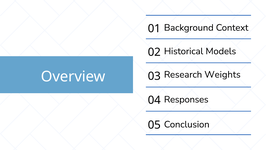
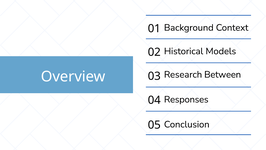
Weights: Weights -> Between
